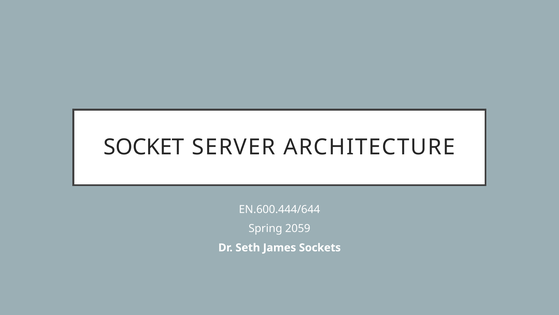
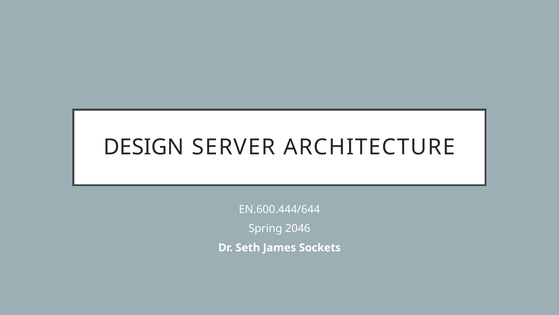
SOCKET: SOCKET -> DESIGN
2059: 2059 -> 2046
